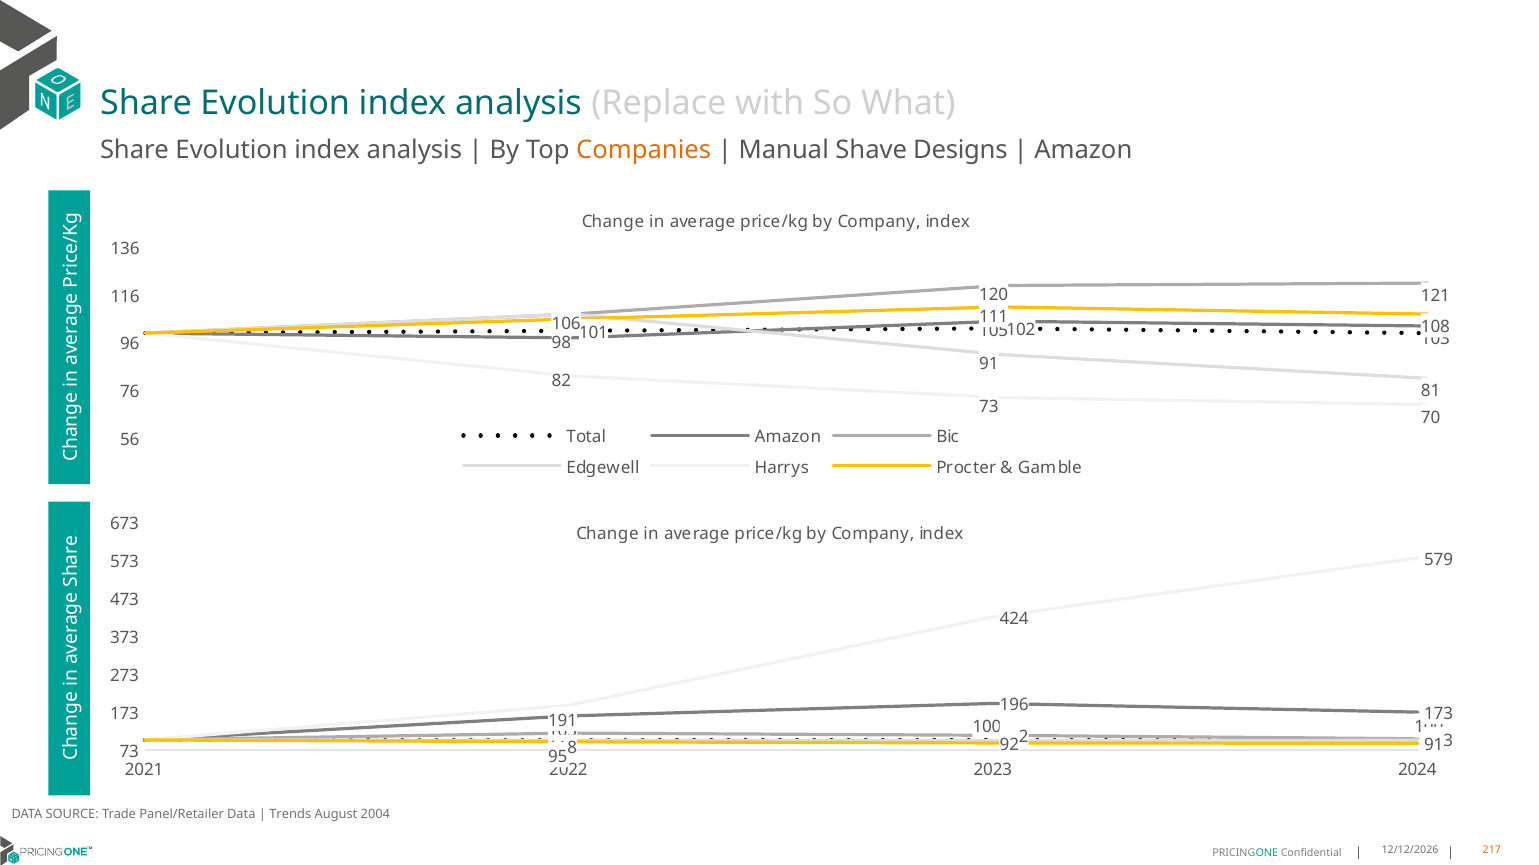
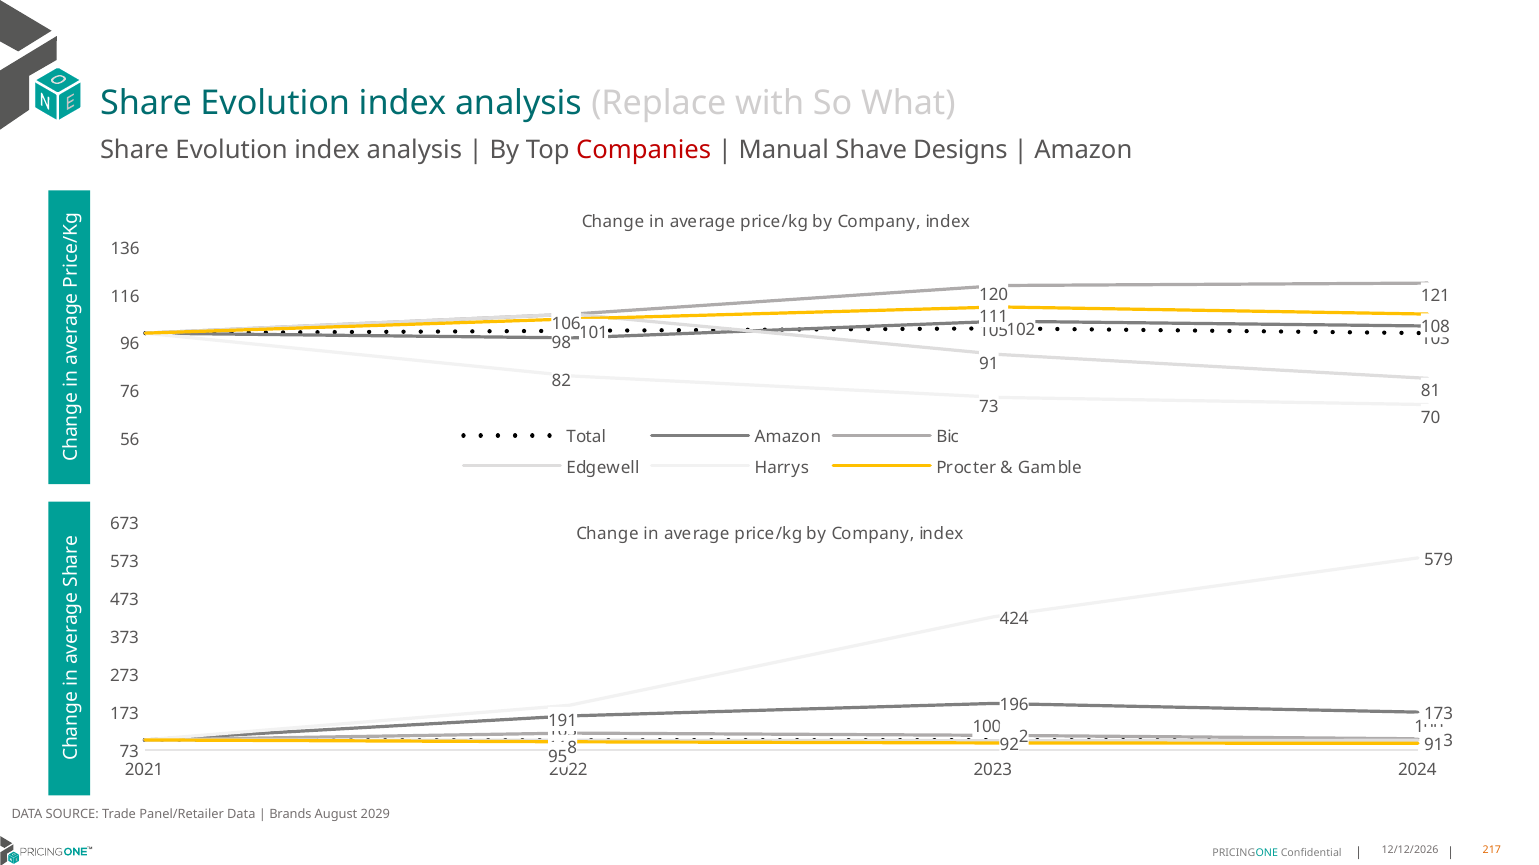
Companies colour: orange -> red
Trends: Trends -> Brands
2004: 2004 -> 2029
